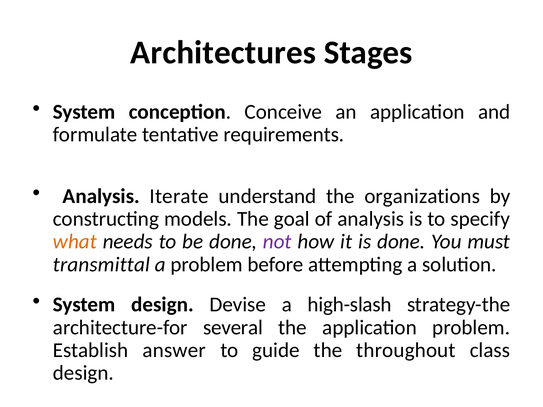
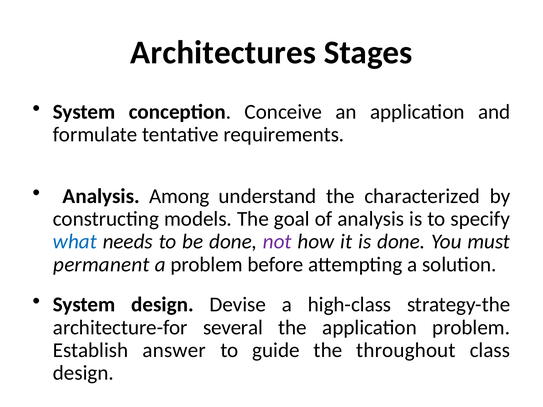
Iterate: Iterate -> Among
organizations: organizations -> characterized
what colour: orange -> blue
transmittal: transmittal -> permanent
high-slash: high-slash -> high-class
